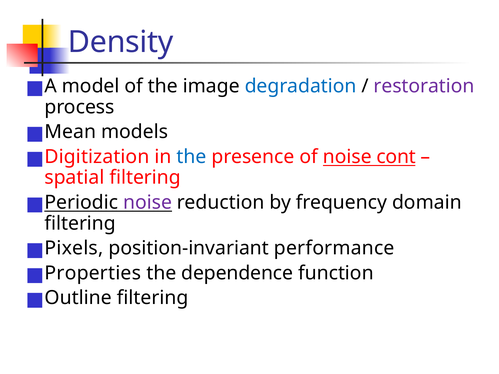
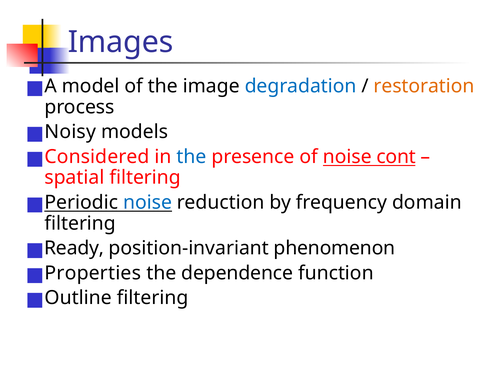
Density: Density -> Images
restoration colour: purple -> orange
Mean: Mean -> Noisy
Digitization: Digitization -> Considered
noise at (148, 203) colour: purple -> blue
Pixels: Pixels -> Ready
performance: performance -> phenomenon
